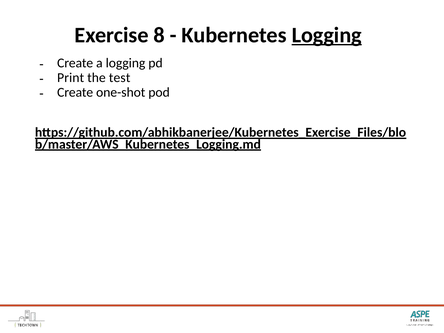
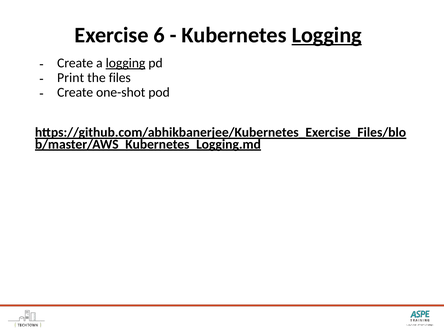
8: 8 -> 6
logging at (126, 63) underline: none -> present
test: test -> files
